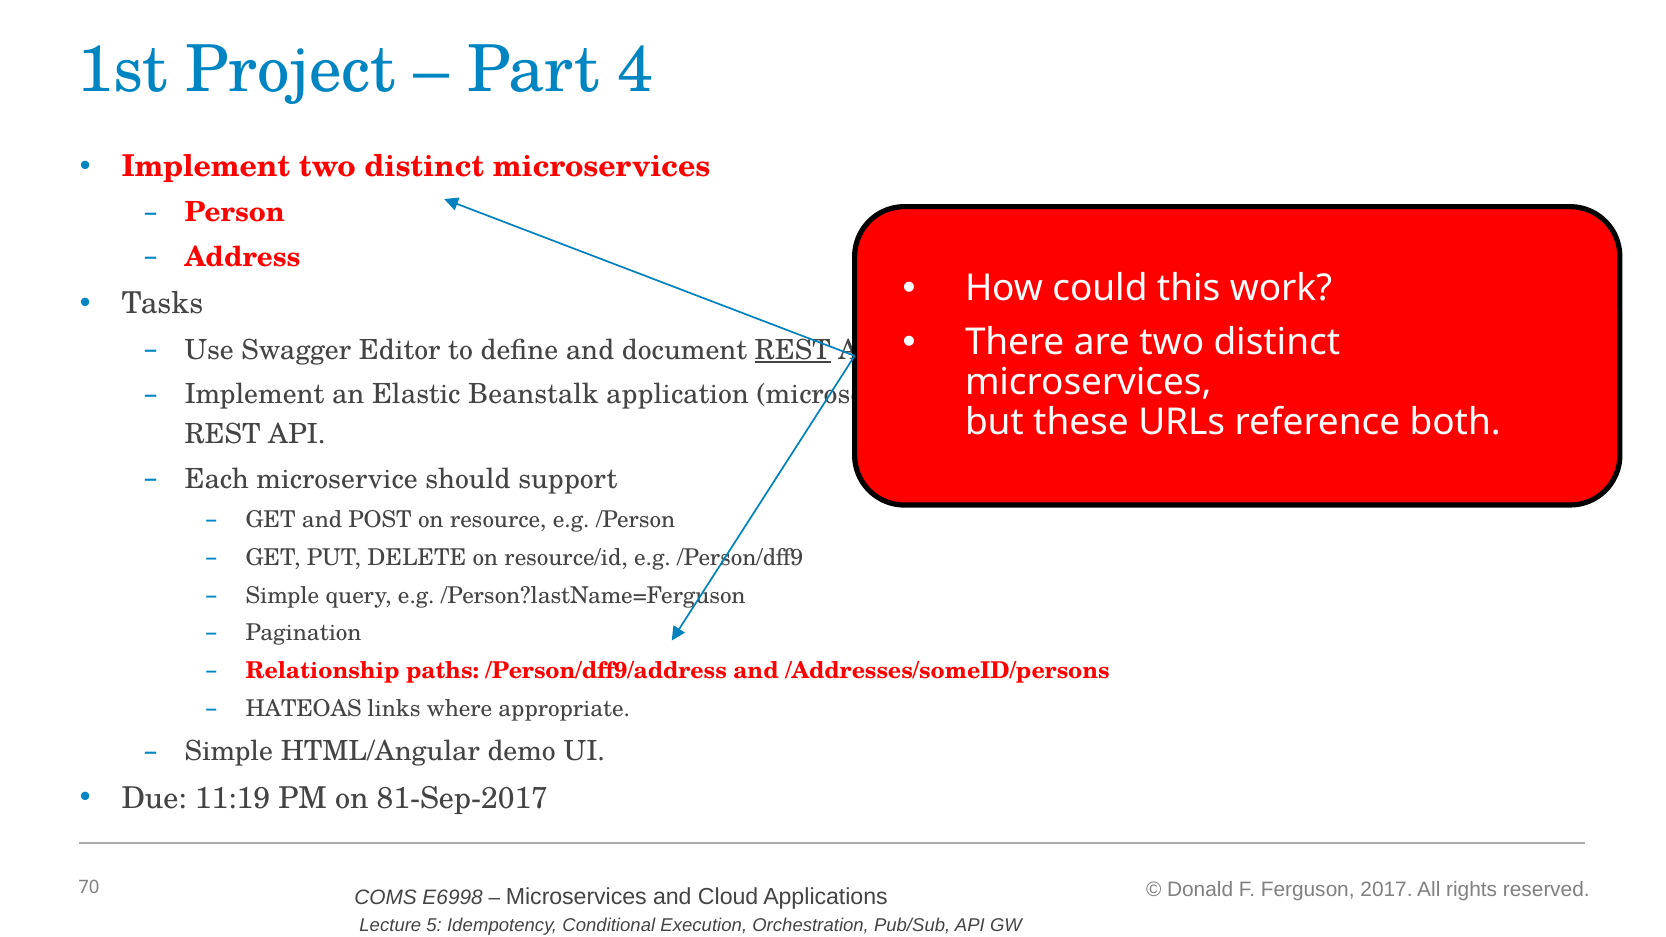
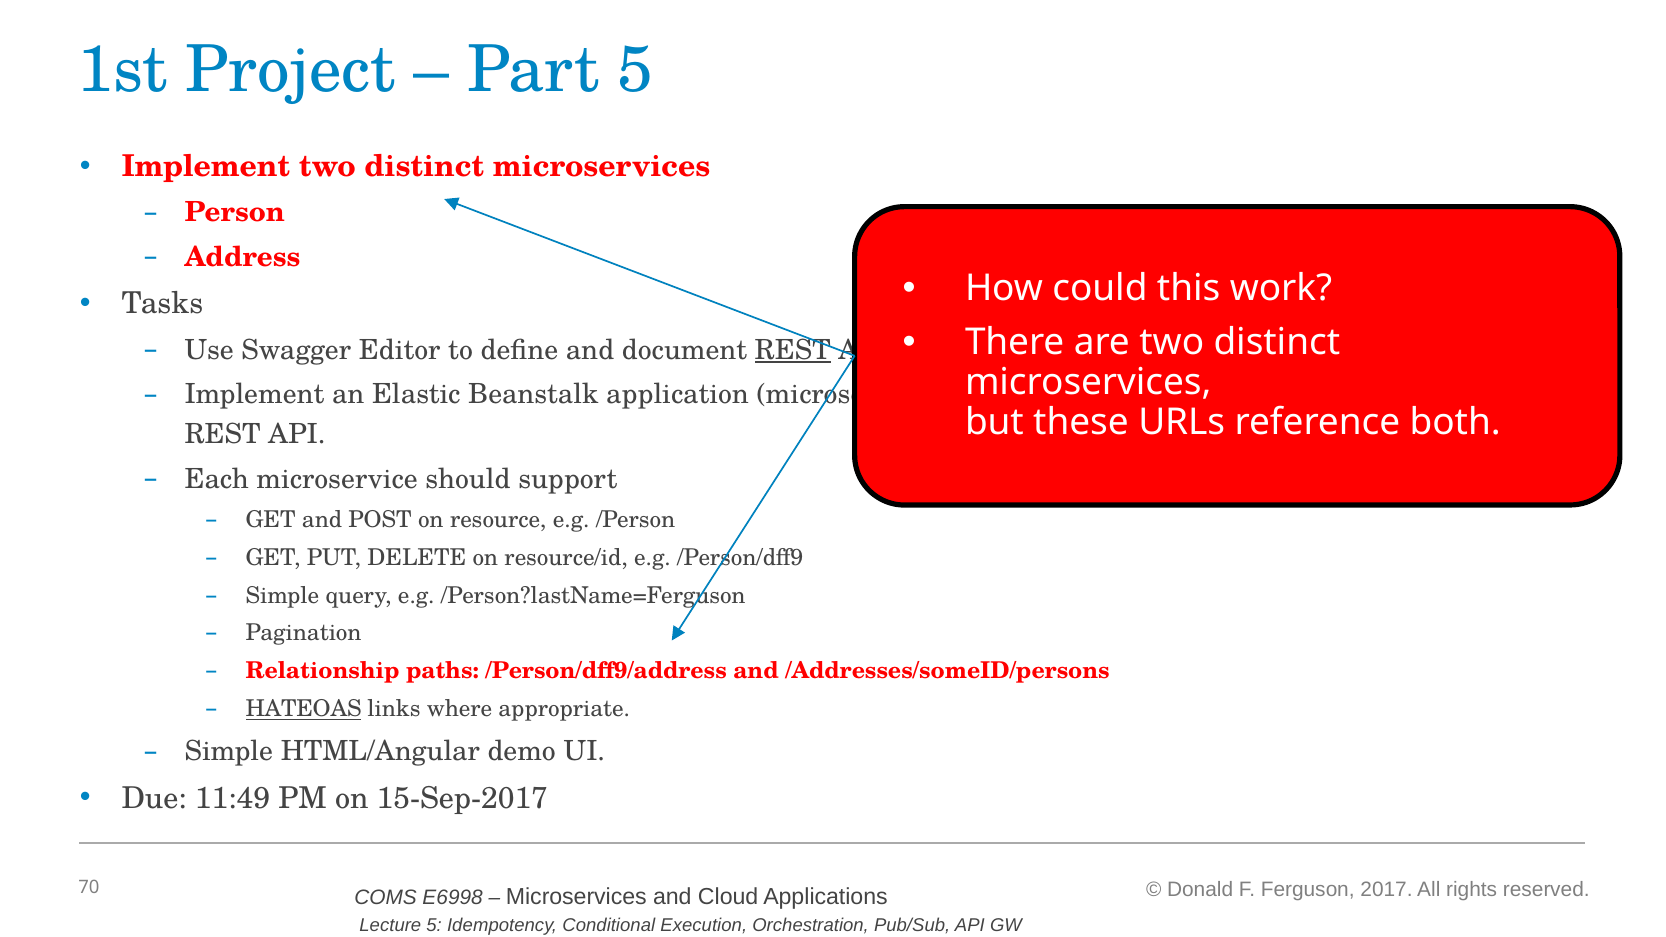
Part 4: 4 -> 5
HATEOAS underline: none -> present
11:19: 11:19 -> 11:49
81-Sep-2017: 81-Sep-2017 -> 15-Sep-2017
